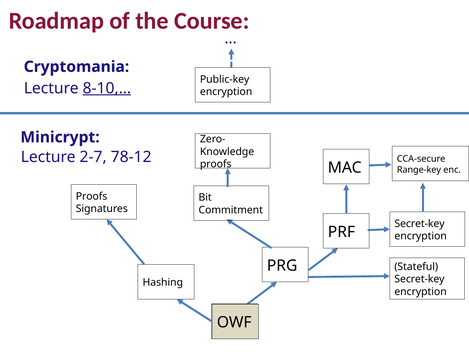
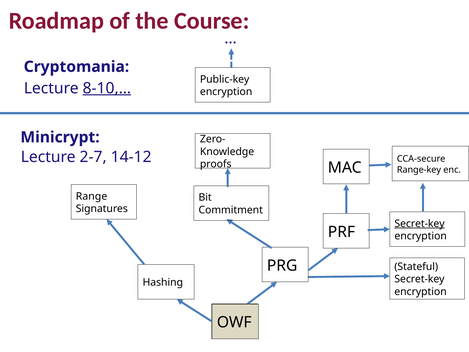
78-12: 78-12 -> 14-12
Proofs at (92, 196): Proofs -> Range
Secret-key at (420, 223) underline: none -> present
